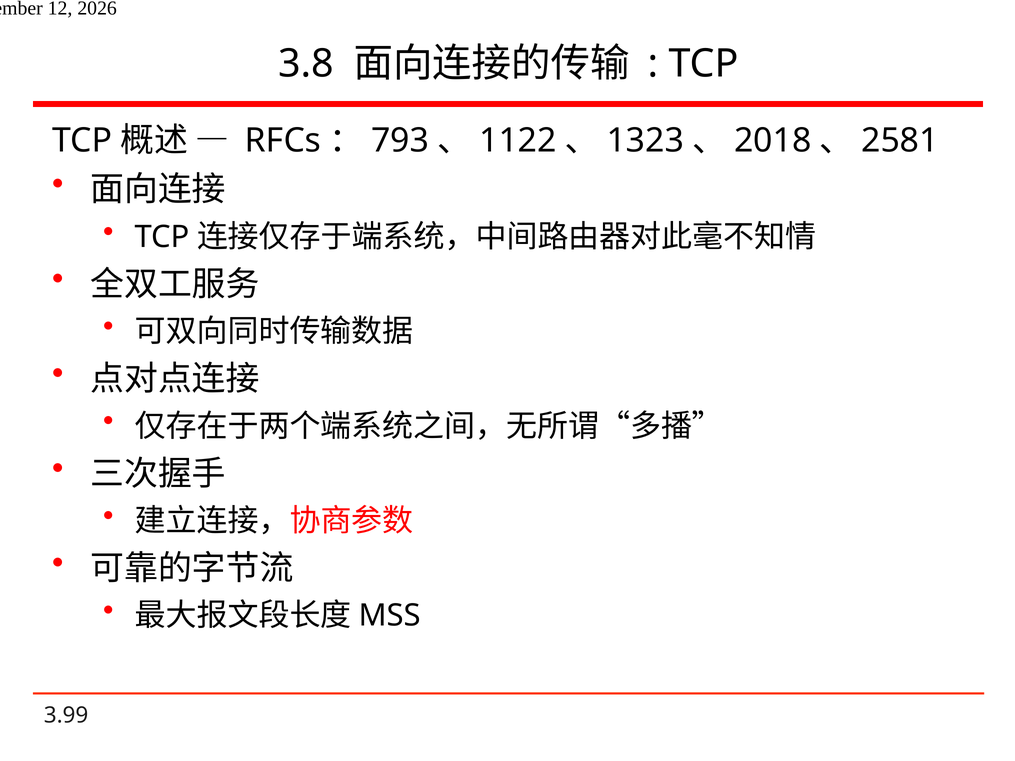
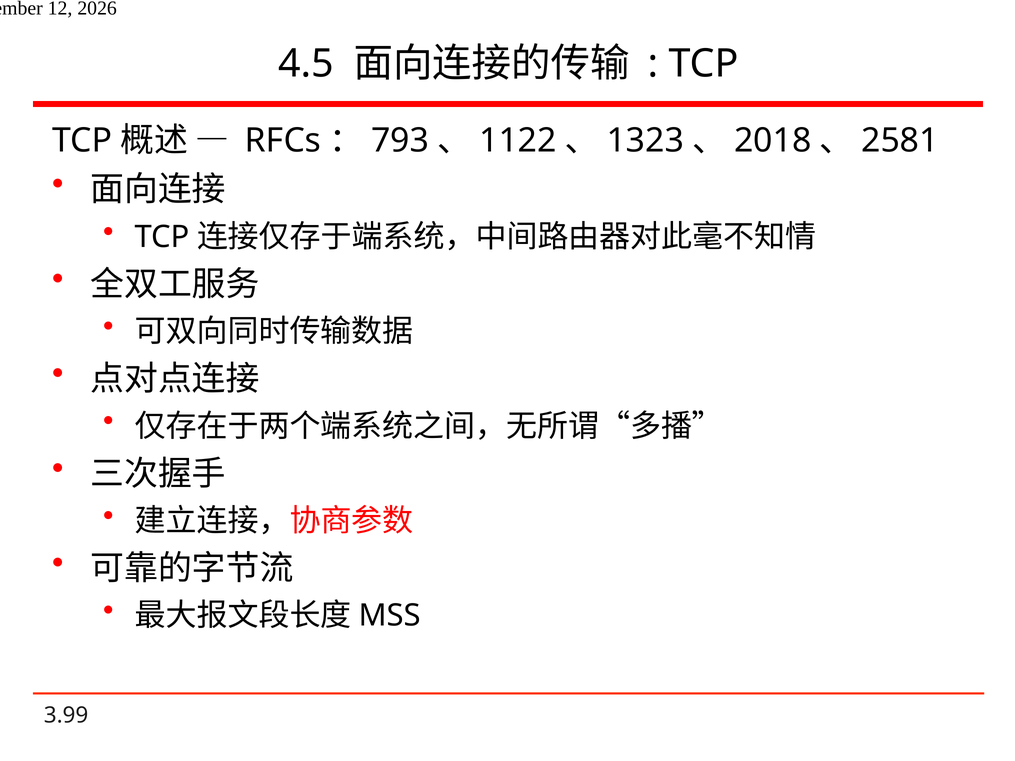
3.8: 3.8 -> 4.5
